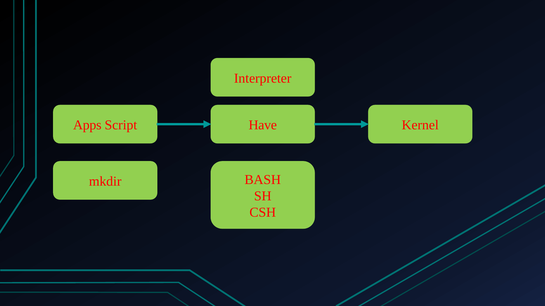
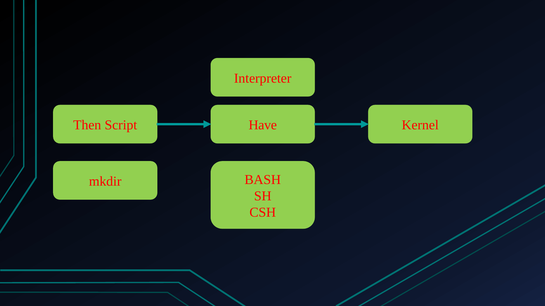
Apps: Apps -> Then
